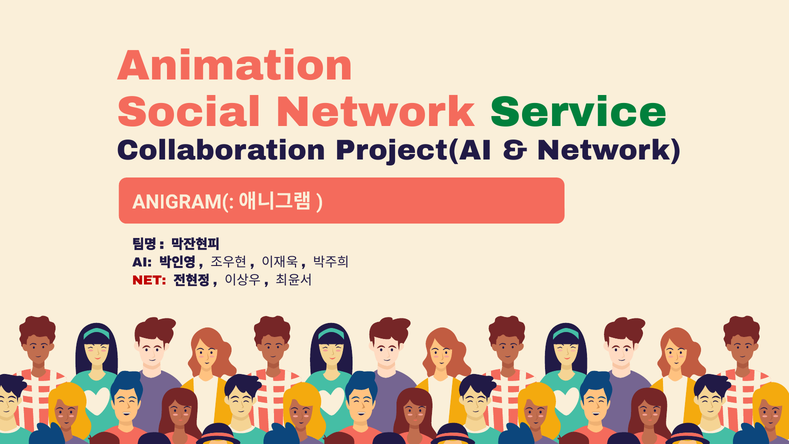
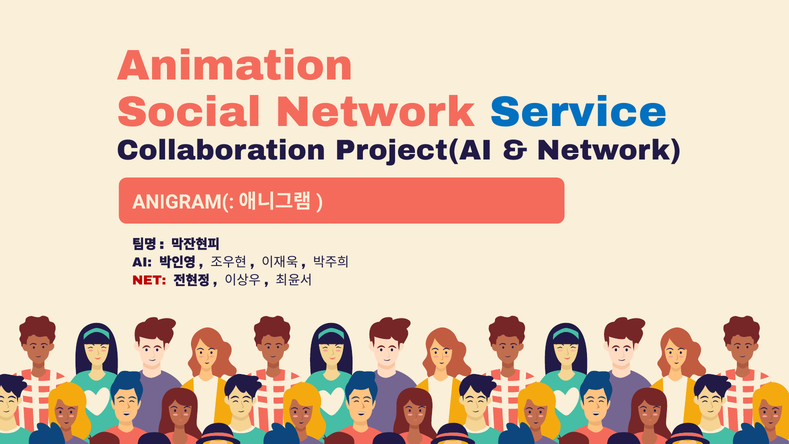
Service colour: green -> blue
